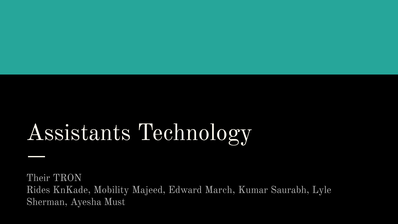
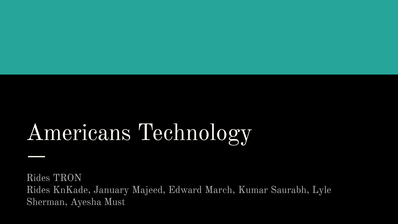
Assistants: Assistants -> Americans
Their at (38, 178): Their -> Rides
Mobility: Mobility -> January
